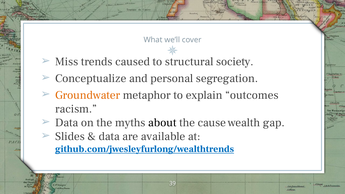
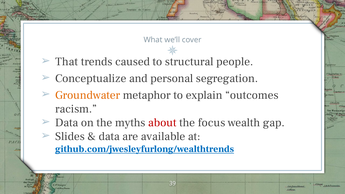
Miss: Miss -> That
society: society -> people
about colour: black -> red
cause: cause -> focus
